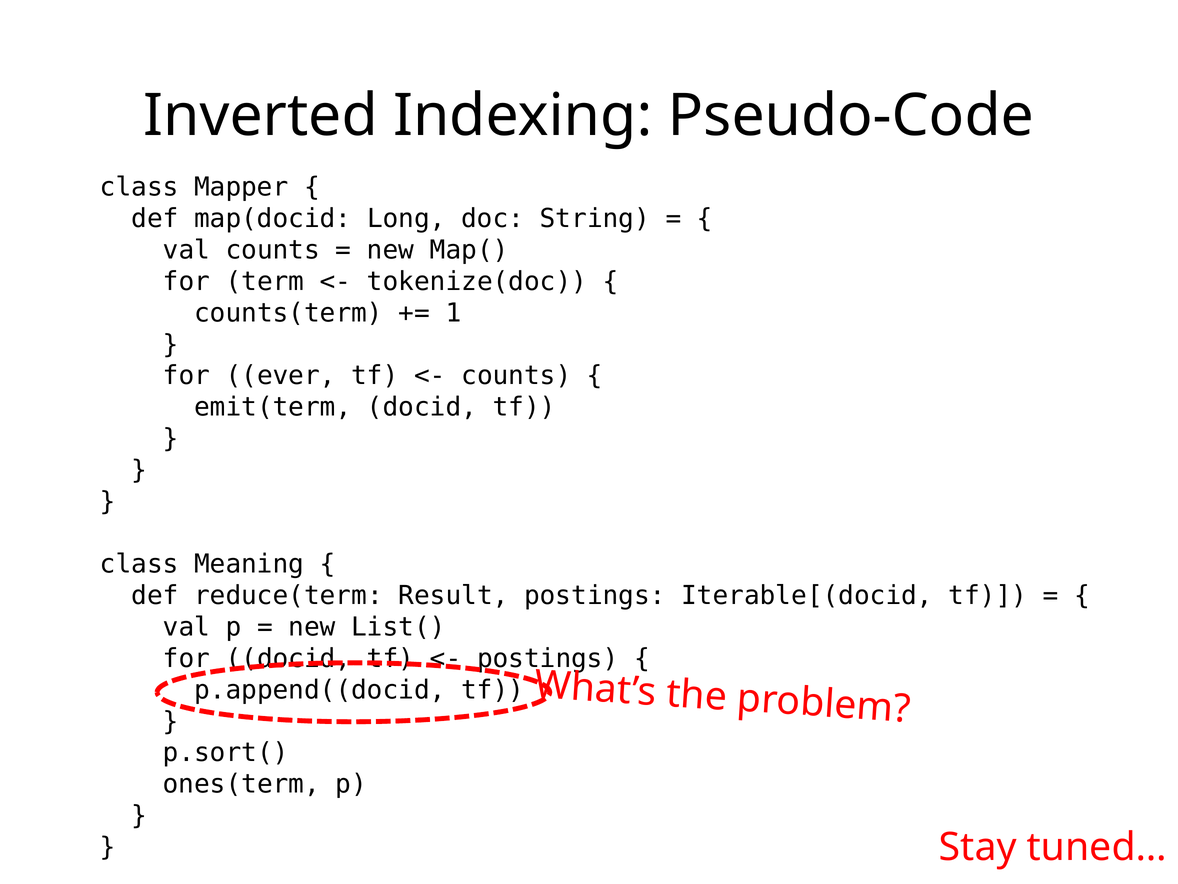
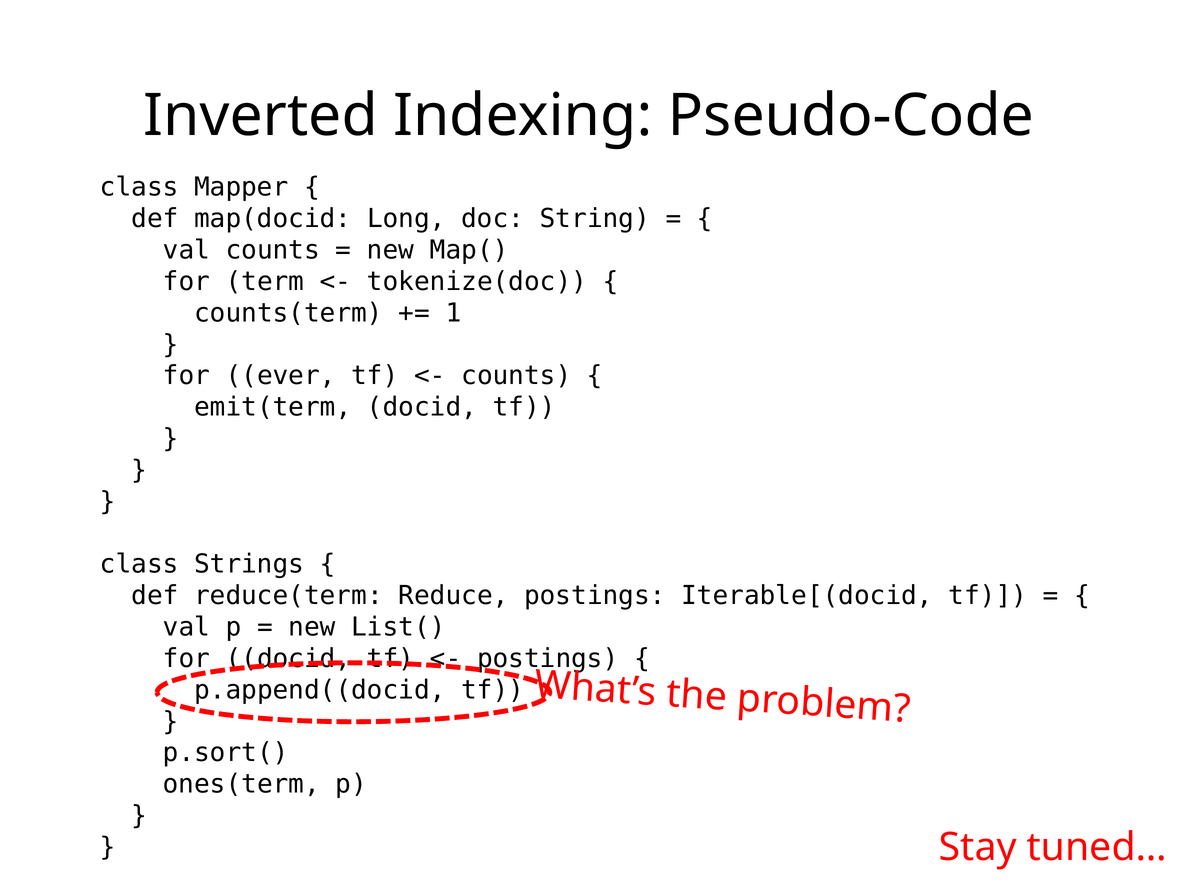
Meaning: Meaning -> Strings
Result: Result -> Reduce
